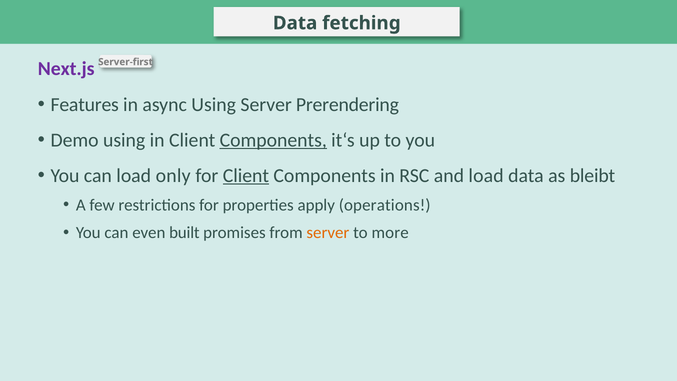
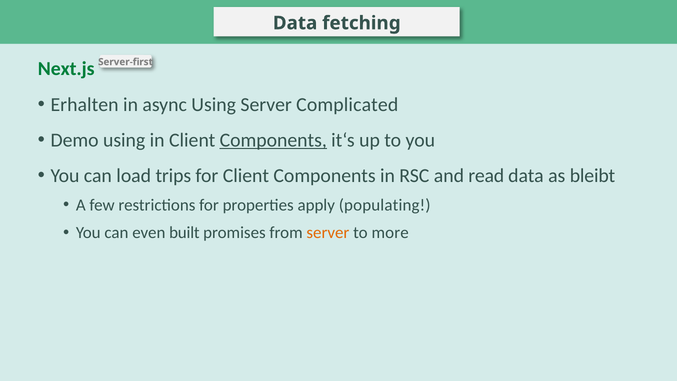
Next.js colour: purple -> green
Features: Features -> Erhalten
Prerendering: Prerendering -> Complicated
only: only -> trips
Client at (246, 176) underline: present -> none
and load: load -> read
operations: operations -> populating
